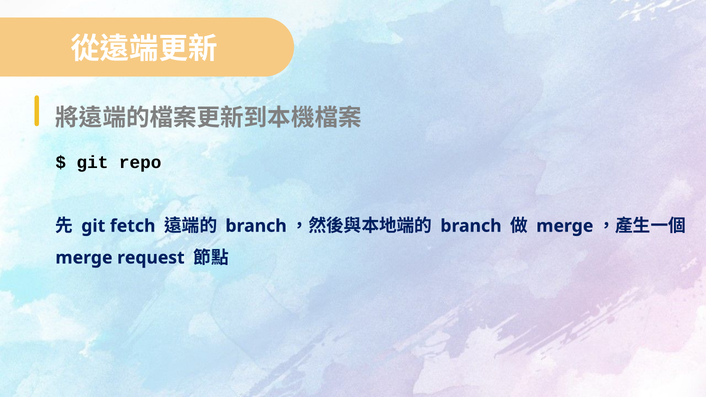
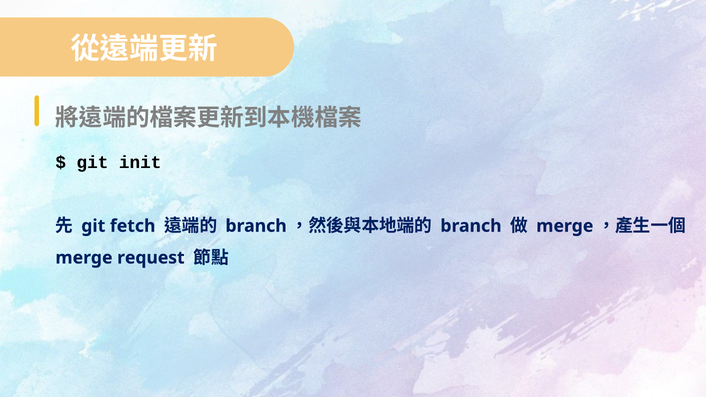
repo: repo -> init
